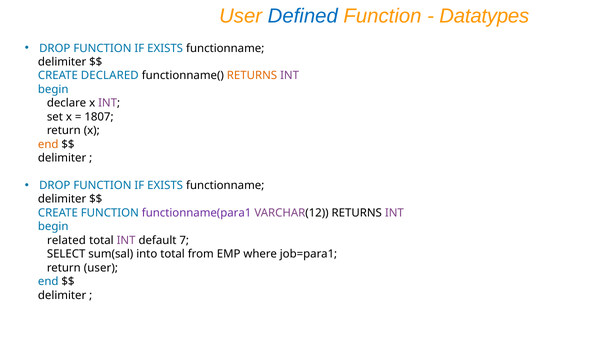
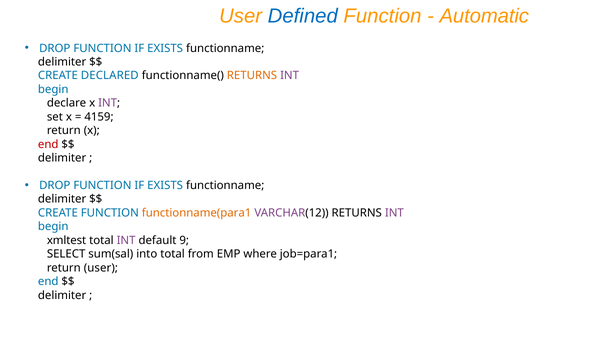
Datatypes: Datatypes -> Automatic
1807: 1807 -> 4159
end at (48, 144) colour: orange -> red
functionname(para1 colour: purple -> orange
related: related -> xmltest
7: 7 -> 9
